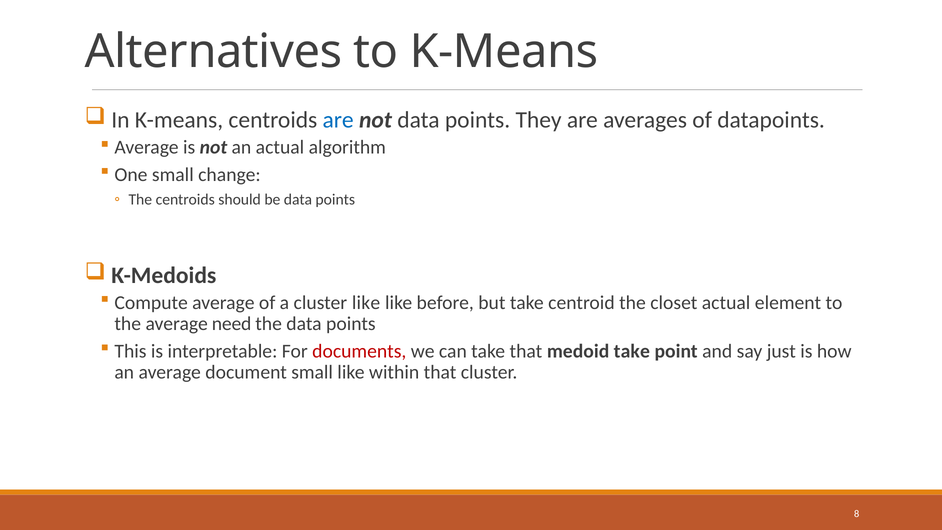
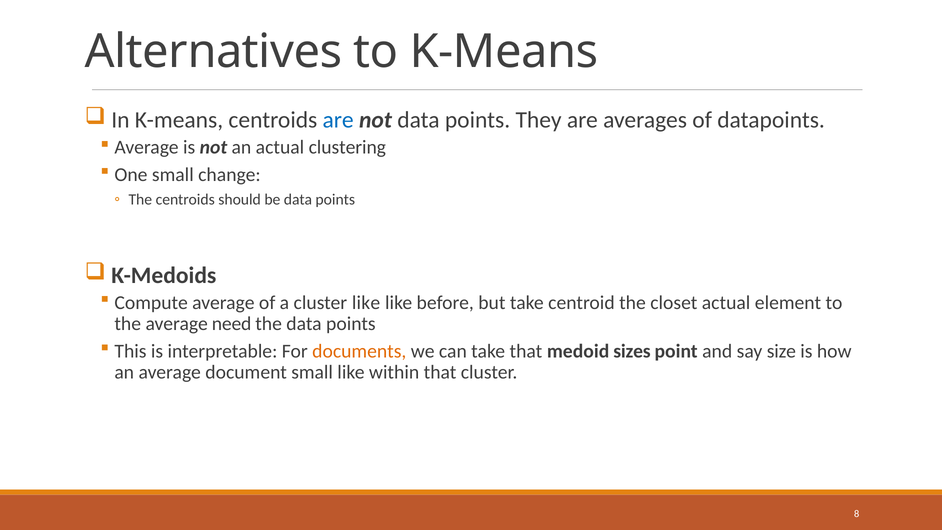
algorithm: algorithm -> clustering
documents colour: red -> orange
medoid take: take -> sizes
just: just -> size
